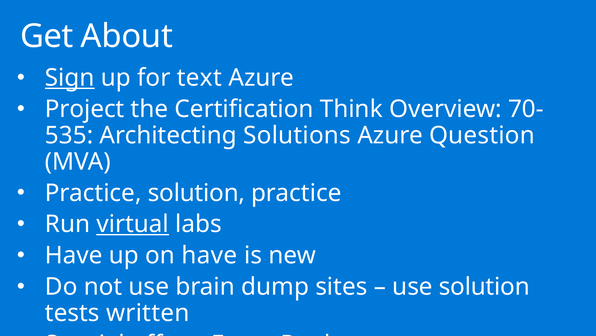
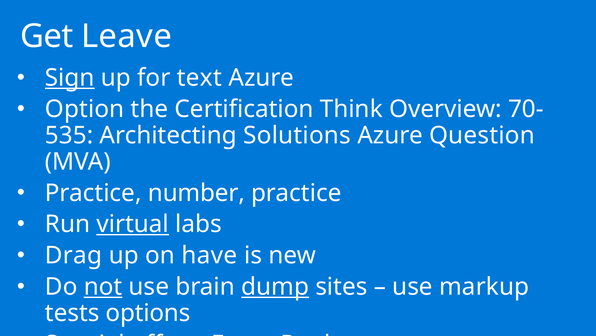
About: About -> Leave
Project: Project -> Option
Practice solution: solution -> number
Have at (74, 255): Have -> Drag
not underline: none -> present
dump underline: none -> present
use solution: solution -> markup
written: written -> options
